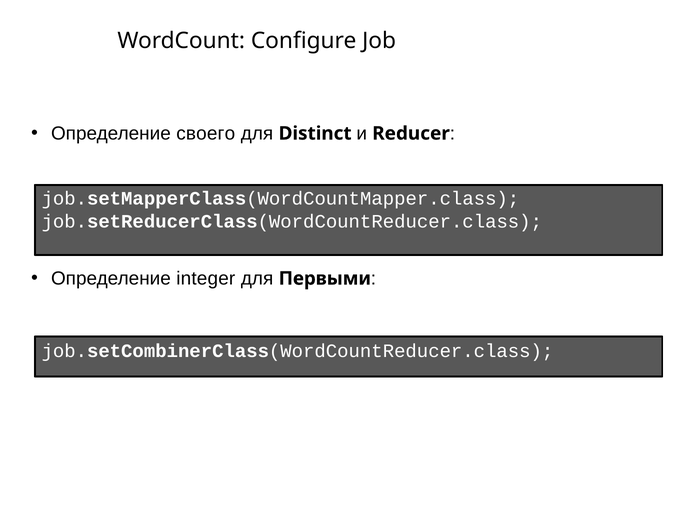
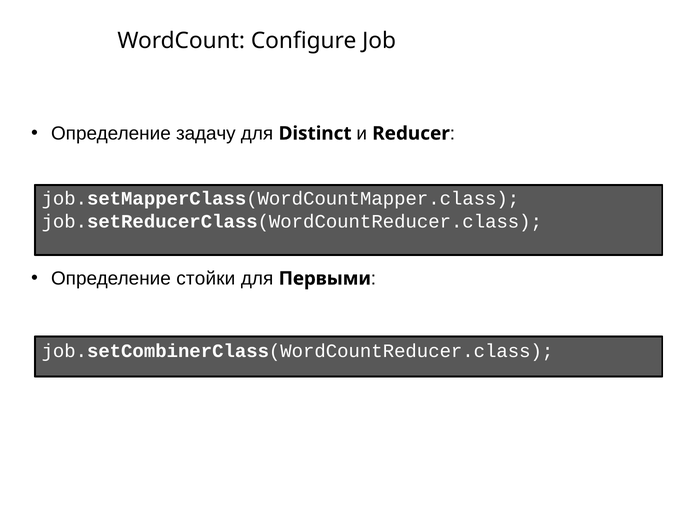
своего: своего -> задачу
integer: integer -> стойки
